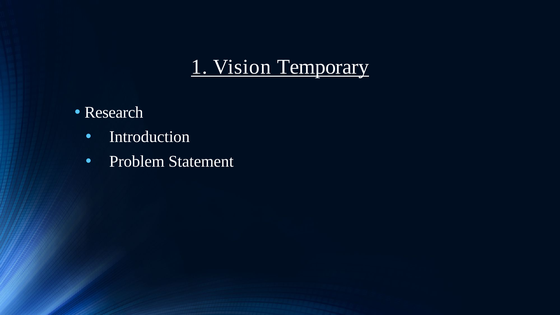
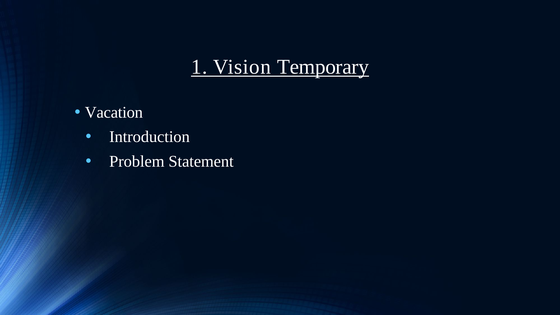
Research: Research -> Vacation
